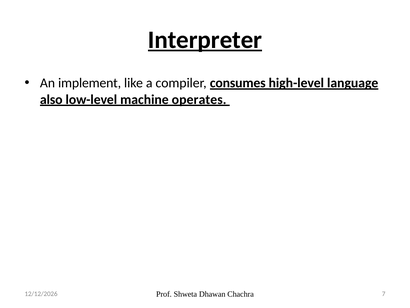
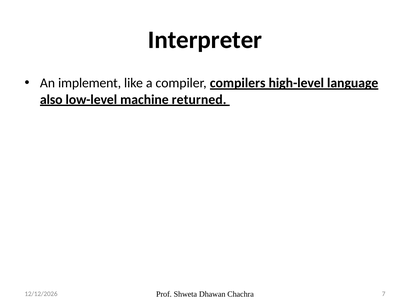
Interpreter underline: present -> none
consumes: consumes -> compilers
operates: operates -> returned
